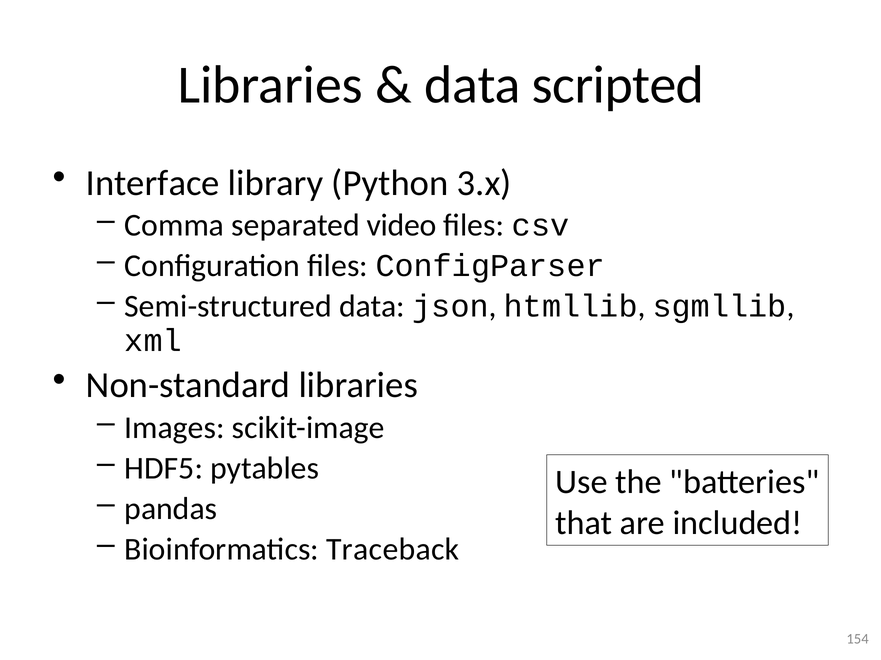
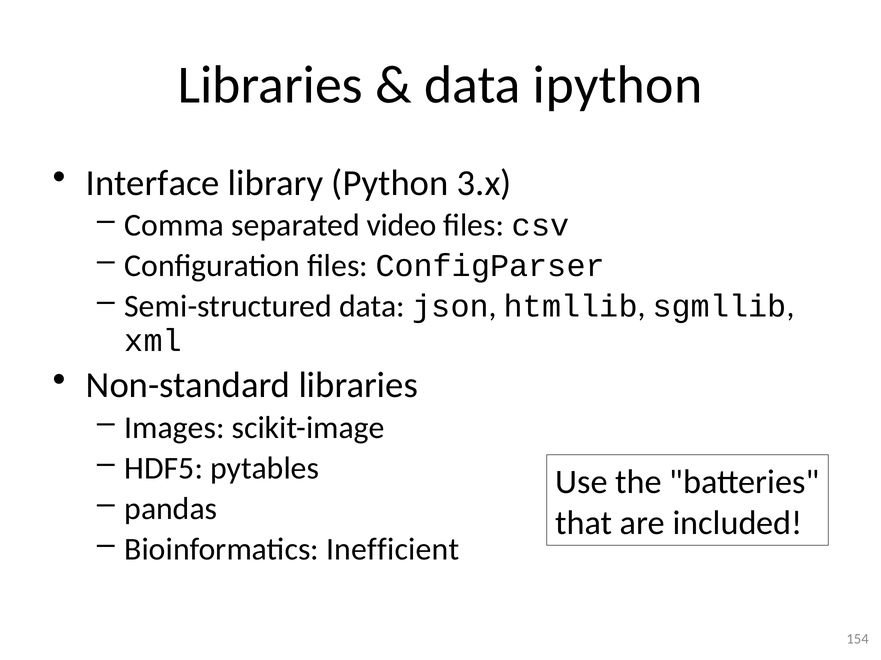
scripted: scripted -> ipython
Traceback: Traceback -> Inefficient
